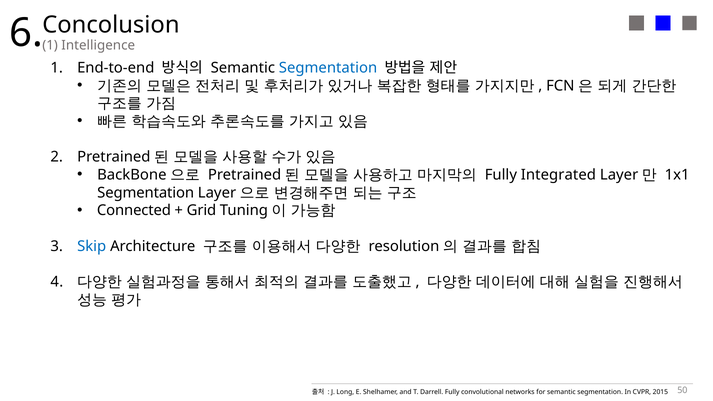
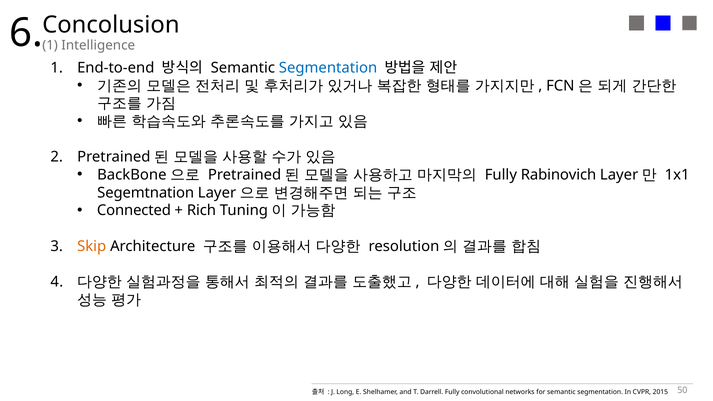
Integrated: Integrated -> Rabinovich
Segmentation at (146, 193): Segmentation -> Segemtnation
Grid: Grid -> Rich
Skip colour: blue -> orange
